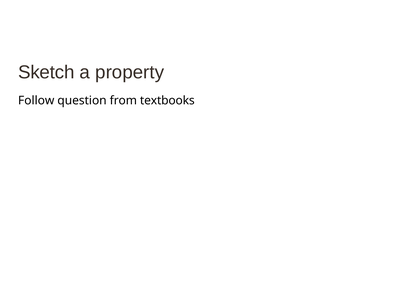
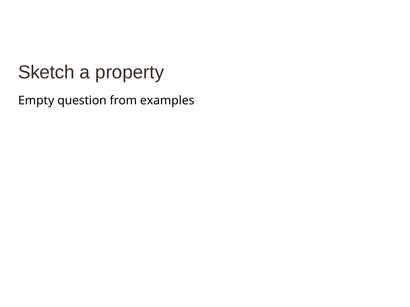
Follow: Follow -> Empty
textbooks: textbooks -> examples
